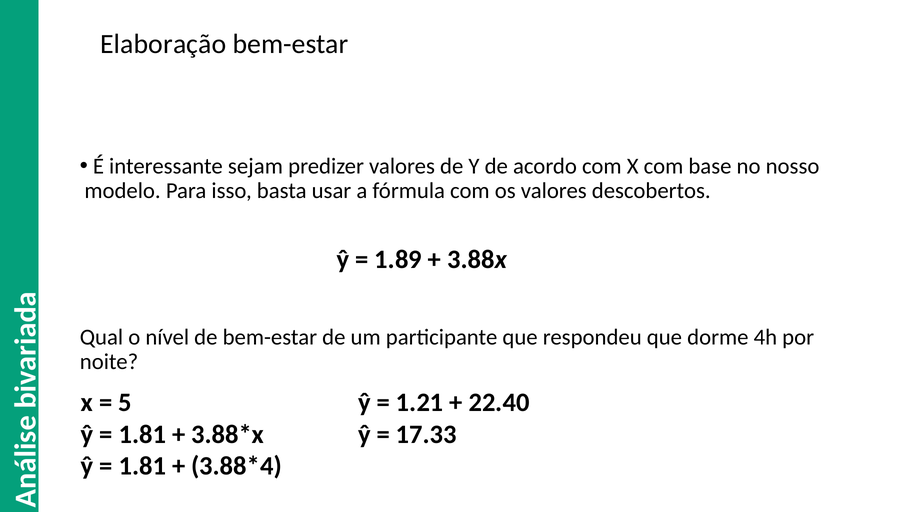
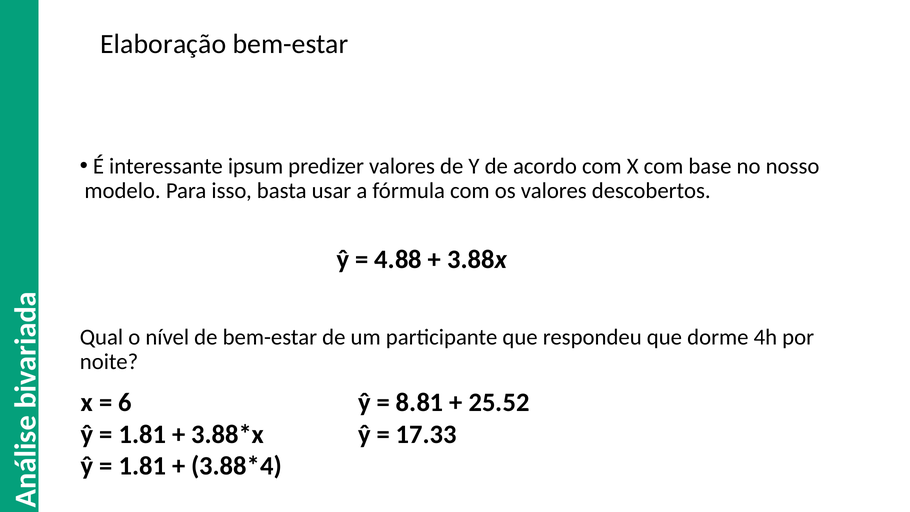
sejam: sejam -> ipsum
1.89: 1.89 -> 4.88
5: 5 -> 6
1.21: 1.21 -> 8.81
22.40: 22.40 -> 25.52
